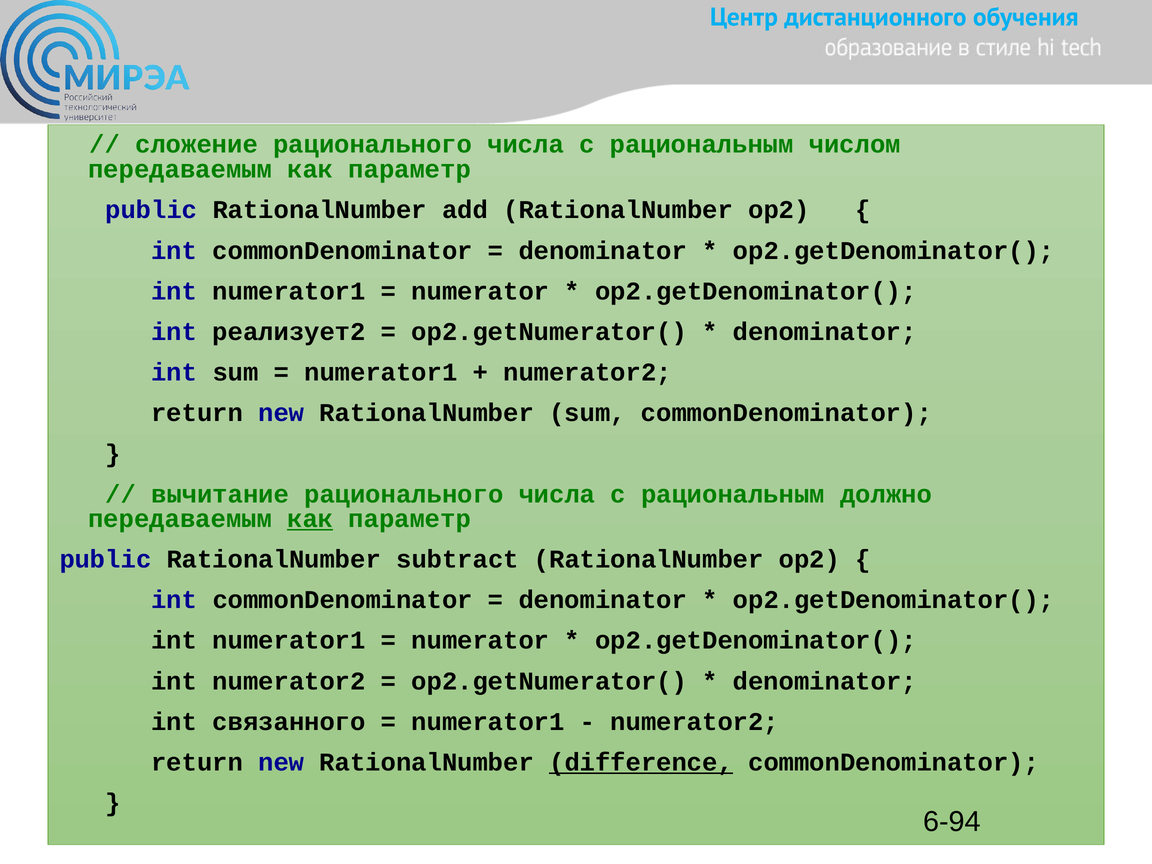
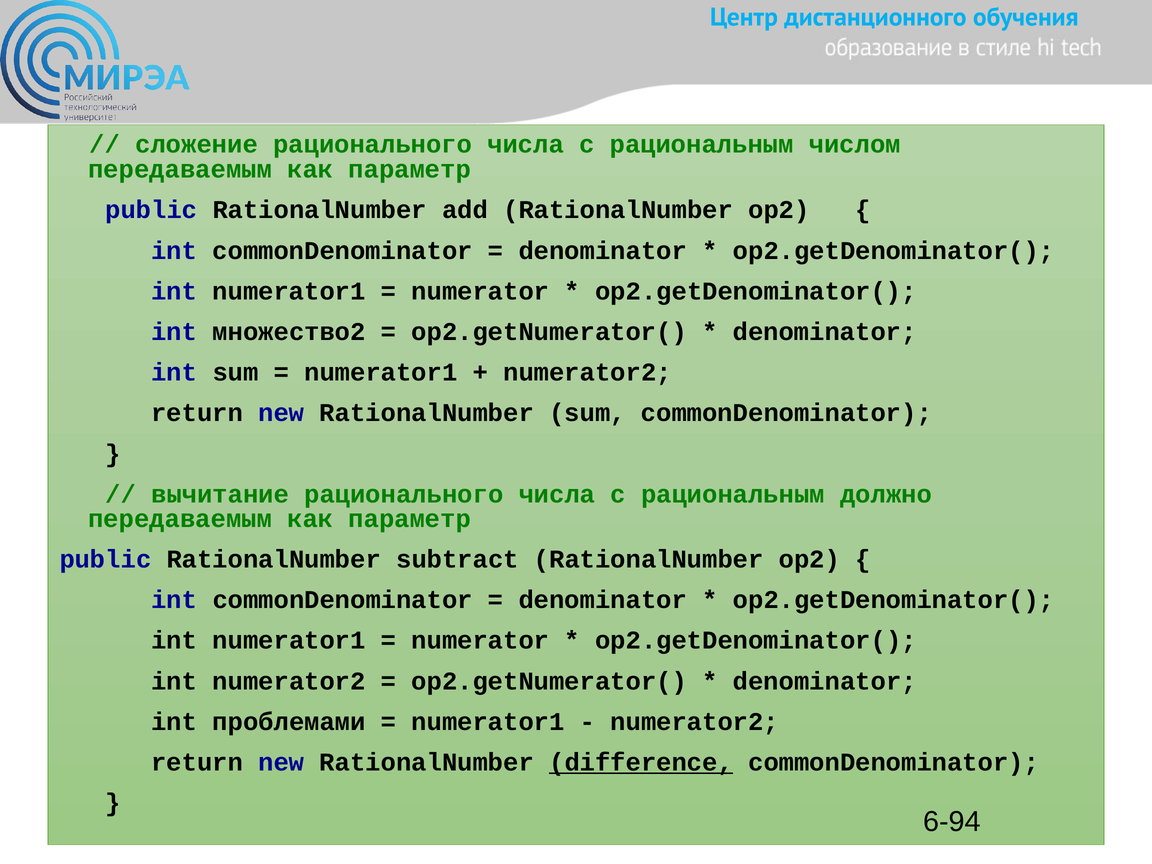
реализует2: реализует2 -> множество2
как at (310, 519) underline: present -> none
связанного: связанного -> проблемами
